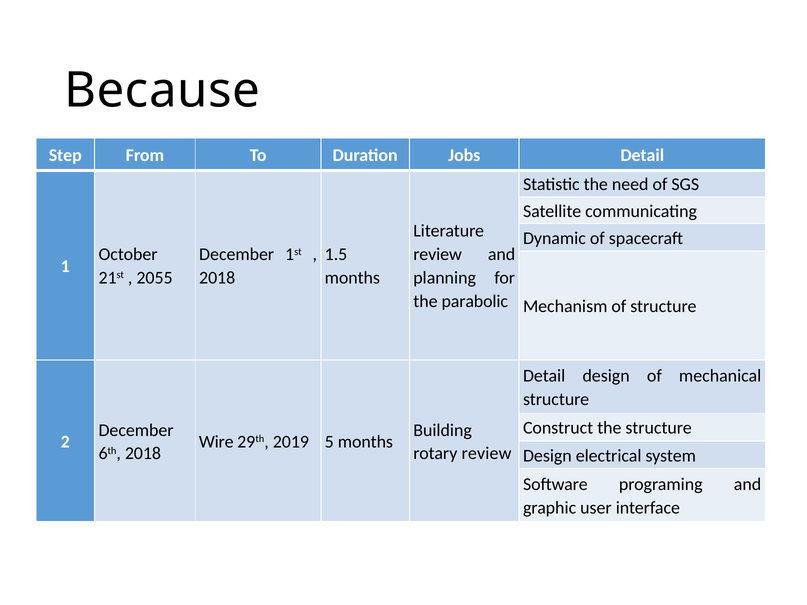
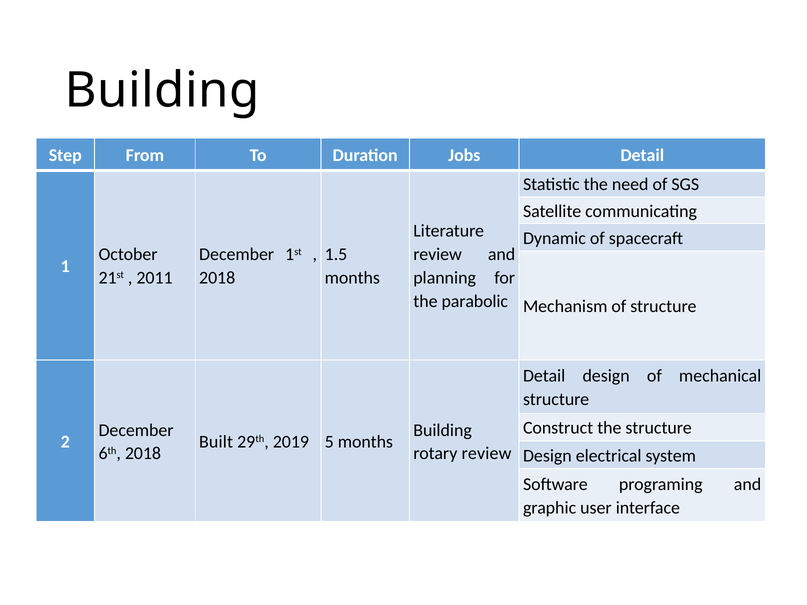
Because at (162, 90): Because -> Building
2055: 2055 -> 2011
Wire: Wire -> Built
